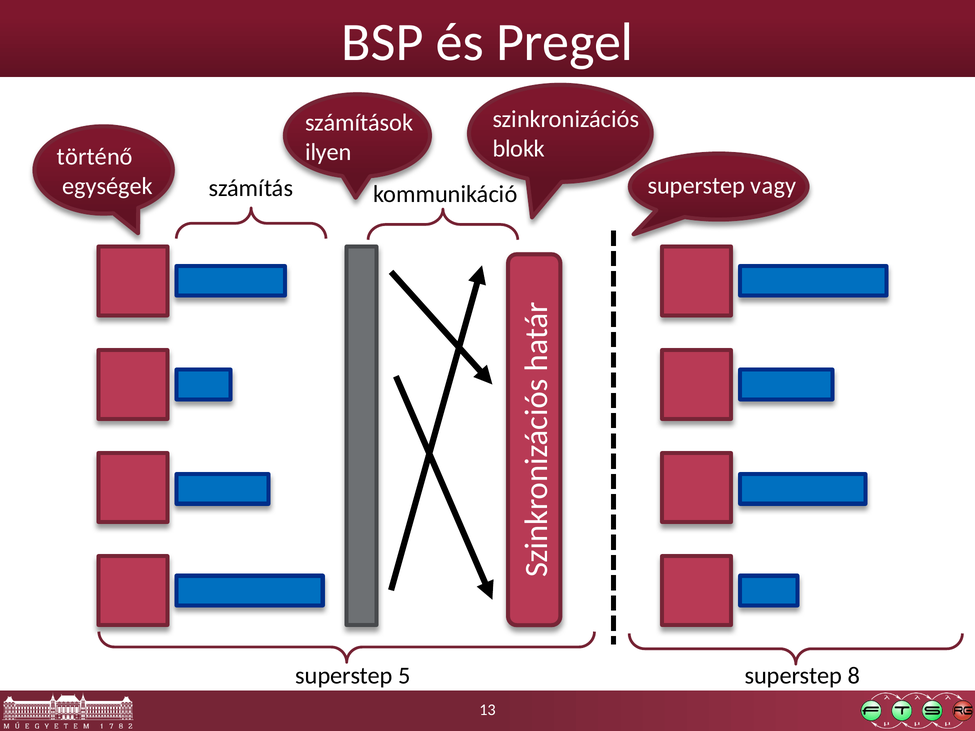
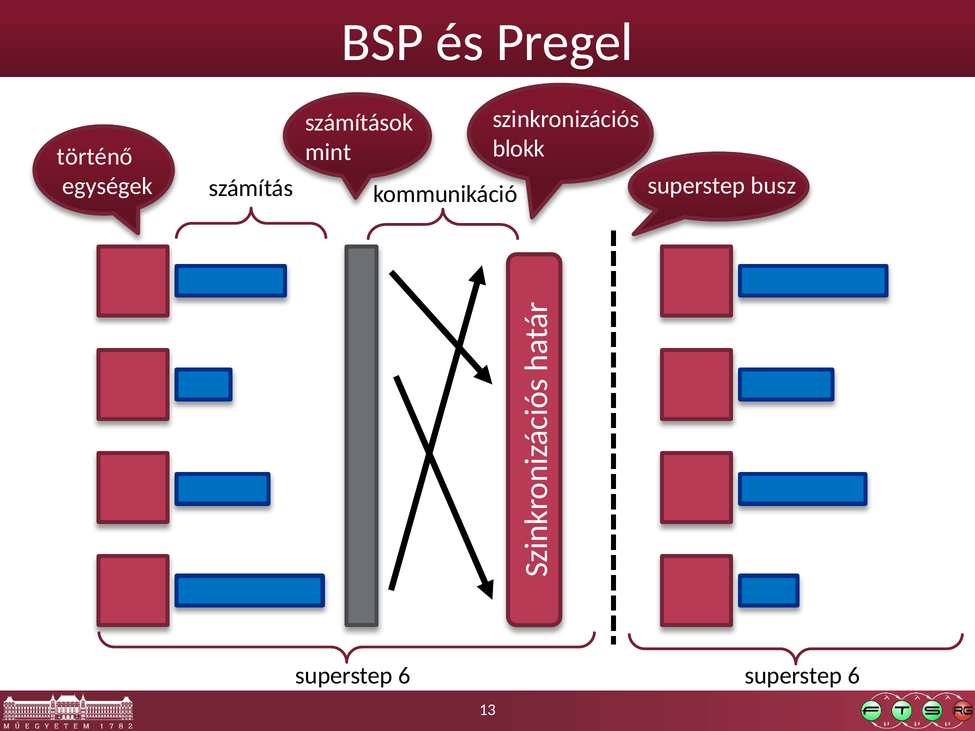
ilyen: ilyen -> mint
vagy: vagy -> busz
5 at (404, 676): 5 -> 6
8 at (854, 676): 8 -> 6
